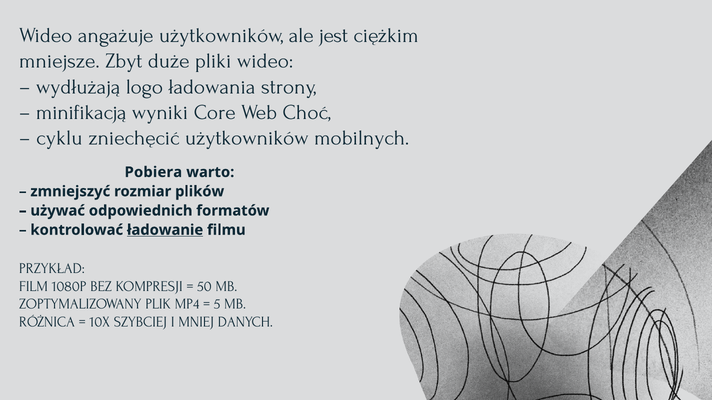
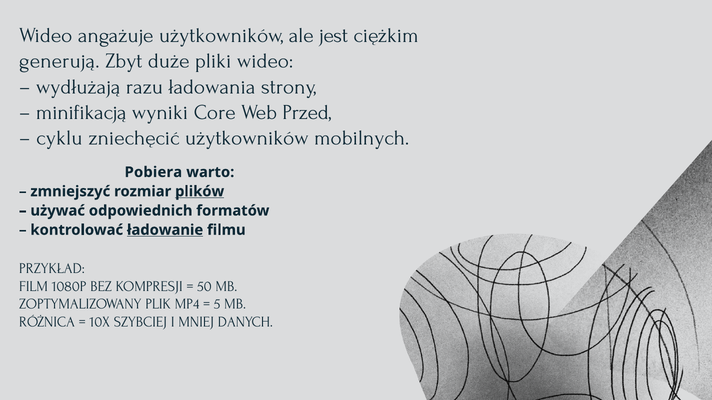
mniejsze: mniejsze -> generują
logo: logo -> razu
Choć: Choć -> Przed
plików underline: none -> present
